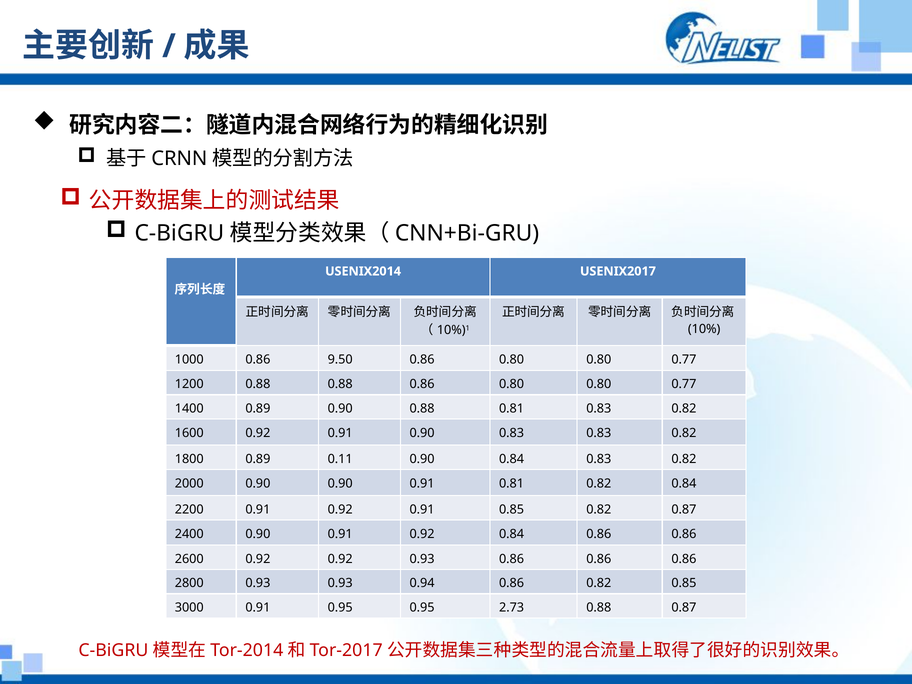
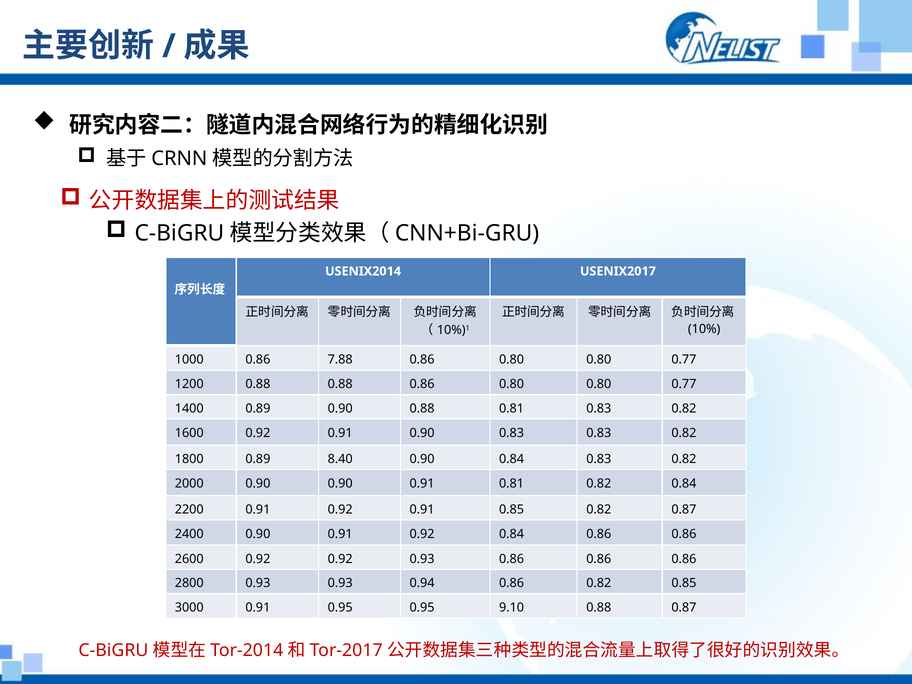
9.50: 9.50 -> 7.88
0.11: 0.11 -> 8.40
2.73: 2.73 -> 9.10
